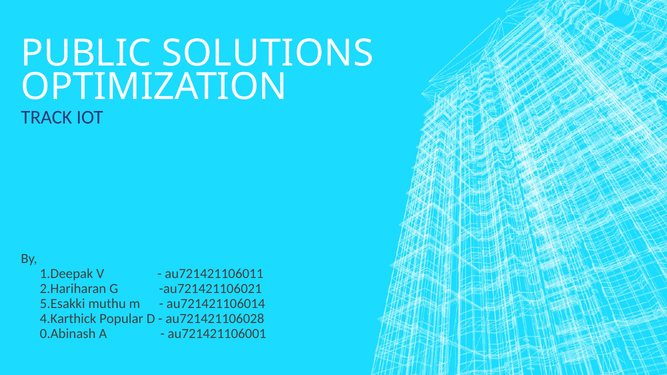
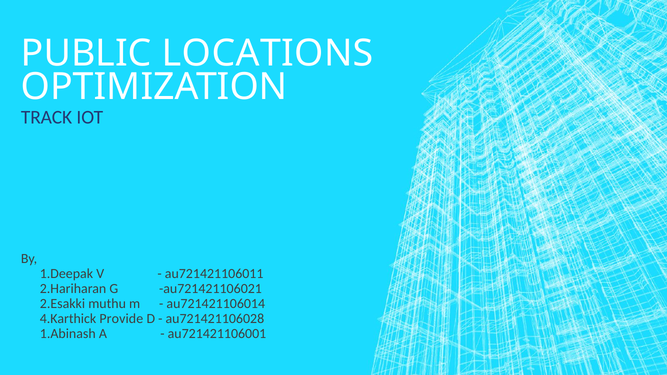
SOLUTIONS: SOLUTIONS -> LOCATIONS
5.Esakki: 5.Esakki -> 2.Esakki
Popular: Popular -> Provide
0.Abinash: 0.Abinash -> 1.Abinash
